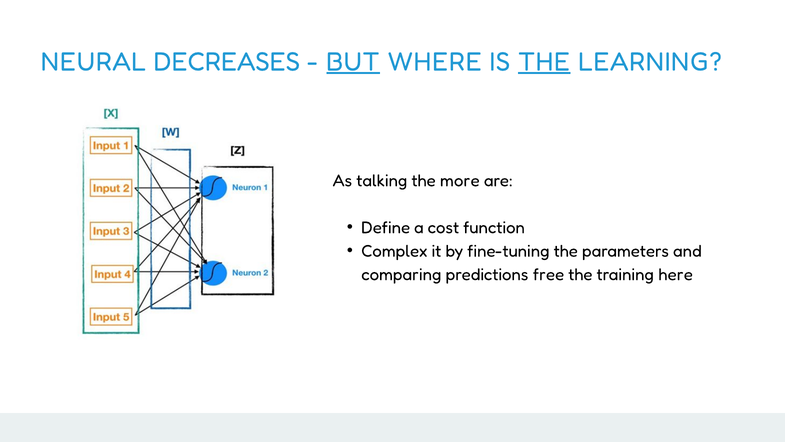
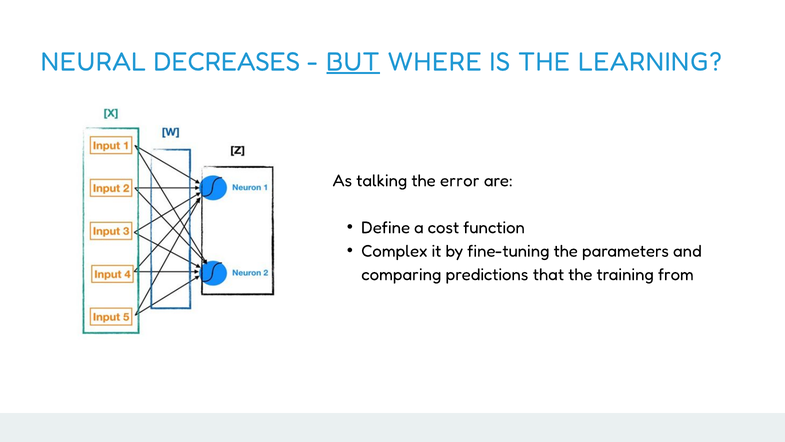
THE at (544, 62) underline: present -> none
more: more -> error
free: free -> that
here: here -> from
